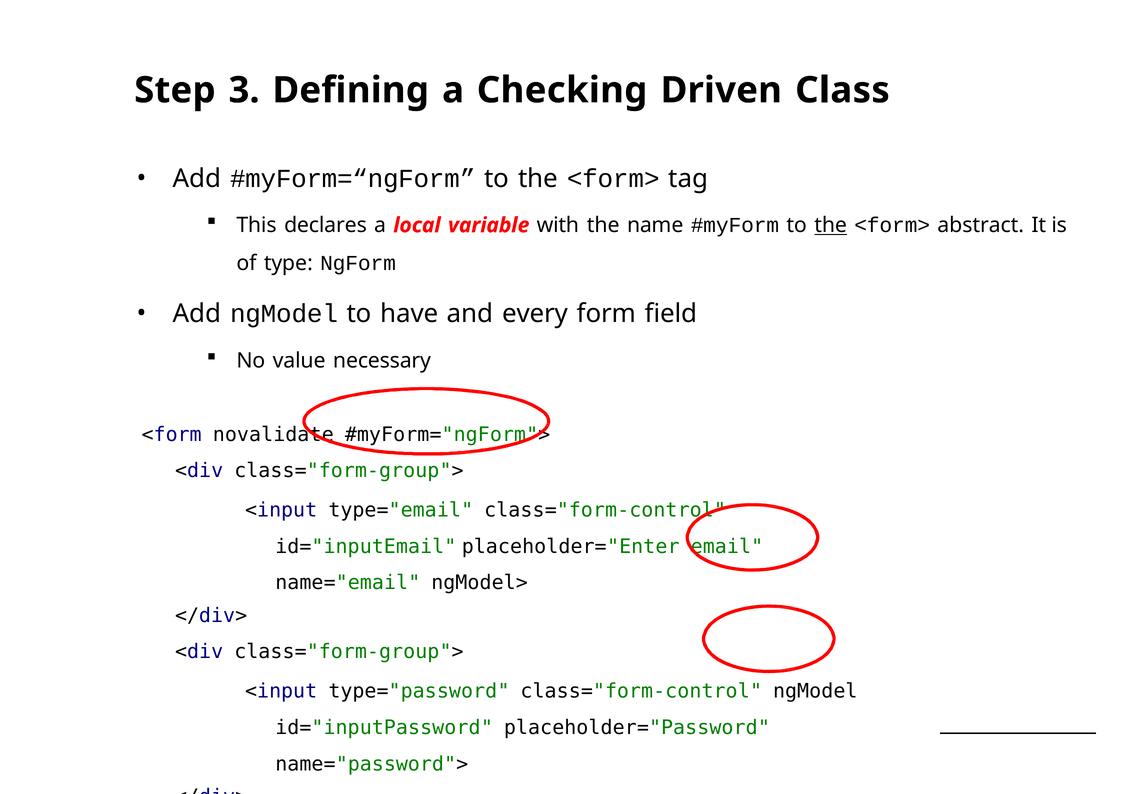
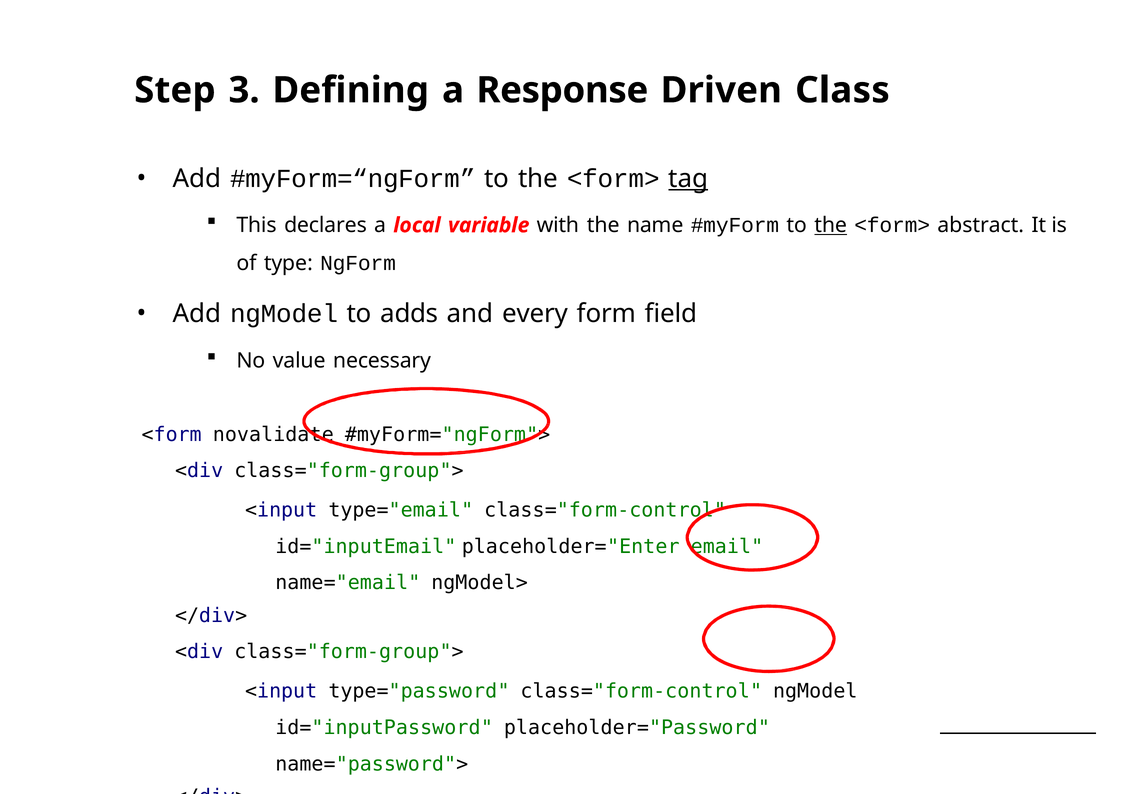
Checking: Checking -> Response
tag underline: none -> present
have: have -> adds
